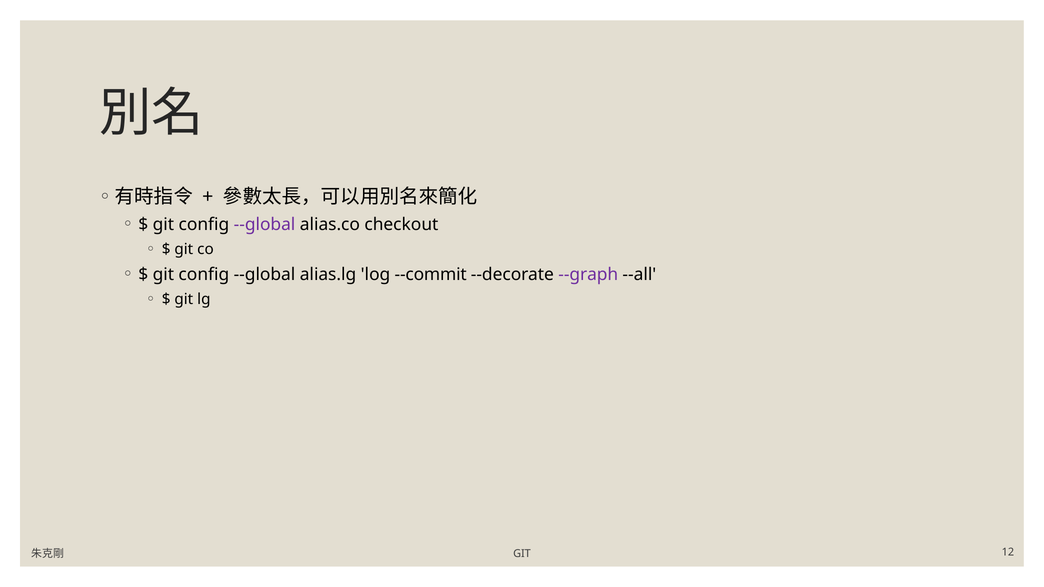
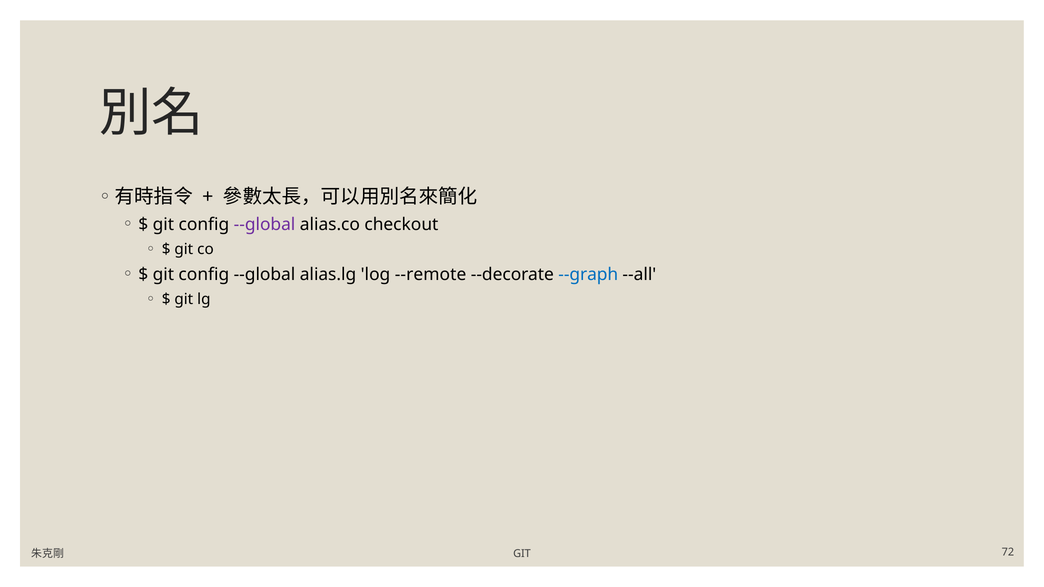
--commit: --commit -> --remote
--graph colour: purple -> blue
12: 12 -> 72
